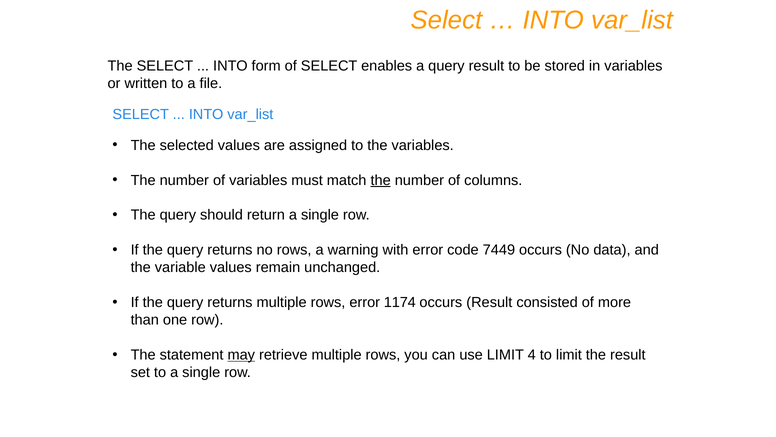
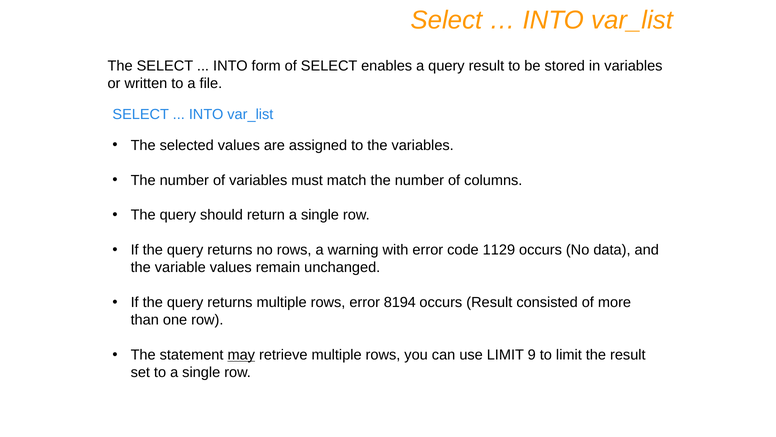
the at (381, 180) underline: present -> none
7449: 7449 -> 1129
1174: 1174 -> 8194
4: 4 -> 9
